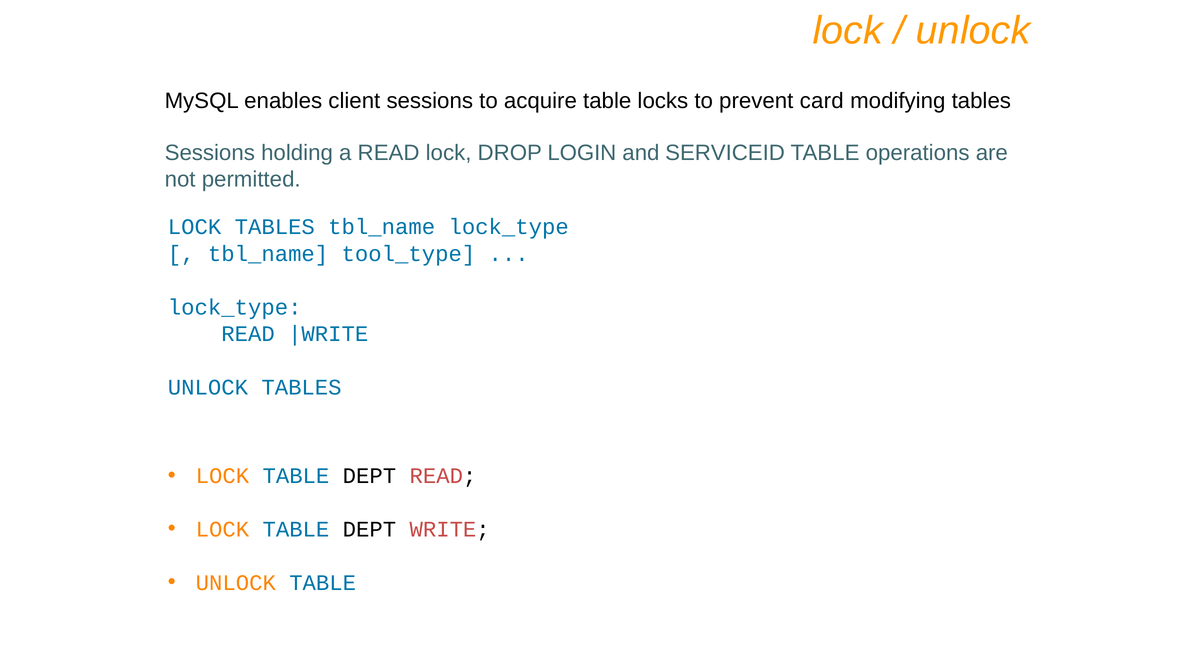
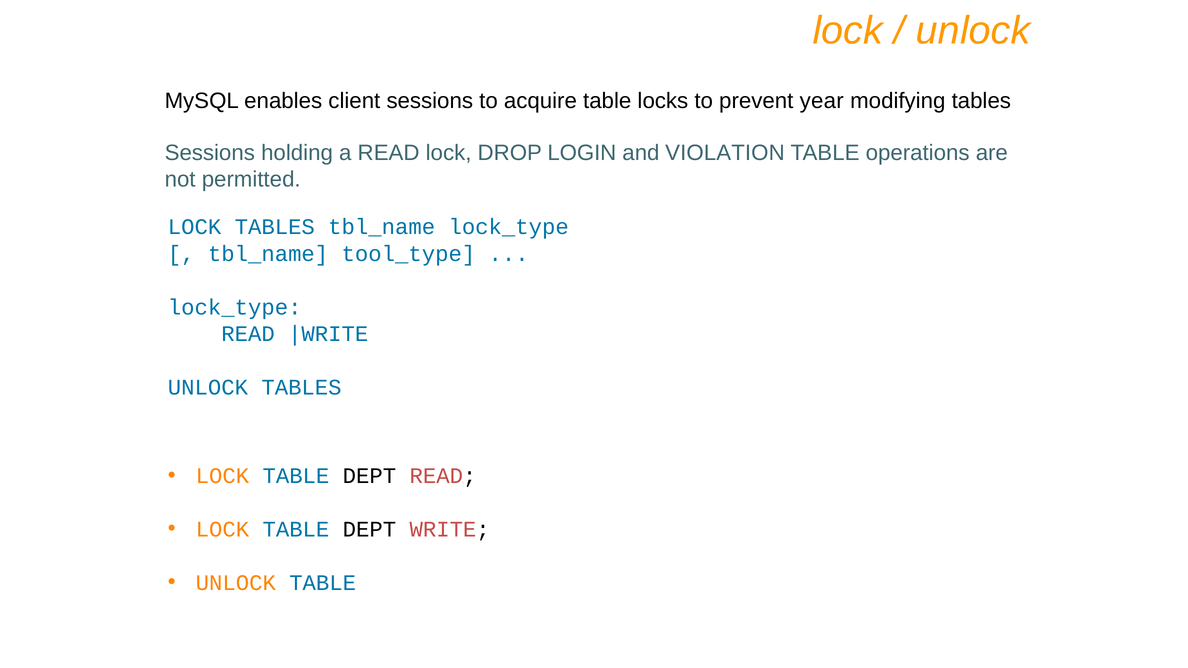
card: card -> year
SERVICEID: SERVICEID -> VIOLATION
